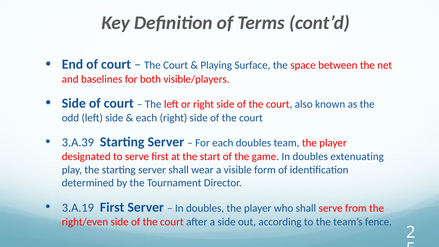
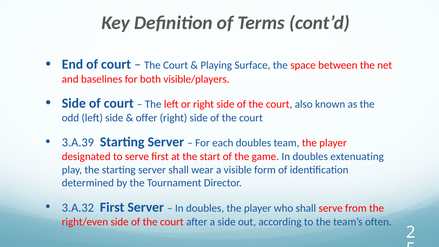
each at (146, 118): each -> offer
3.A.19: 3.A.19 -> 3.A.32
fence: fence -> often
